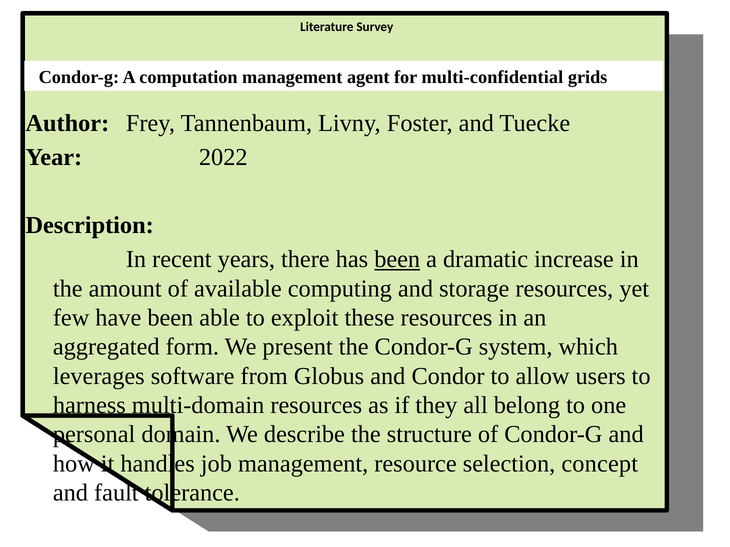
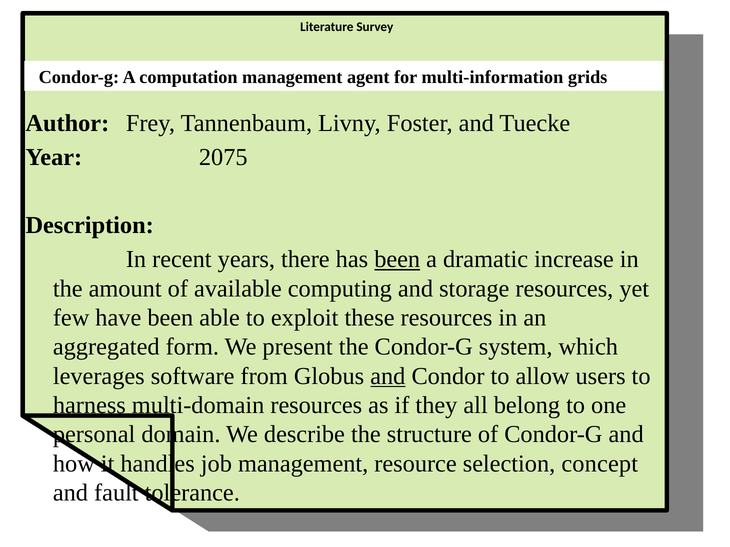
multi-confidential: multi-confidential -> multi-information
2022: 2022 -> 2075
and at (388, 376) underline: none -> present
